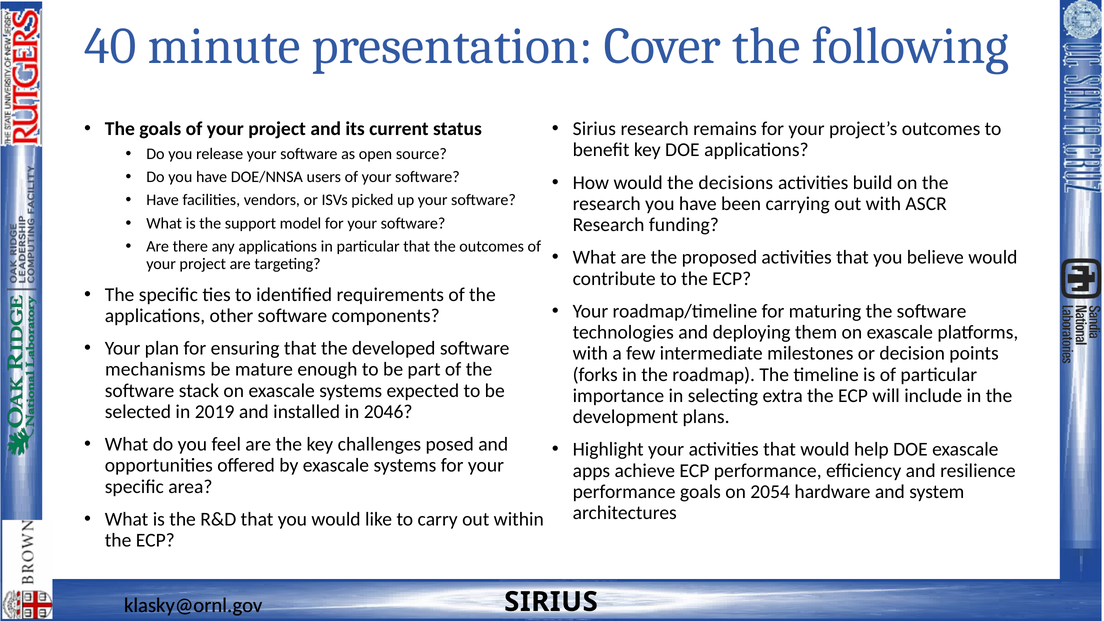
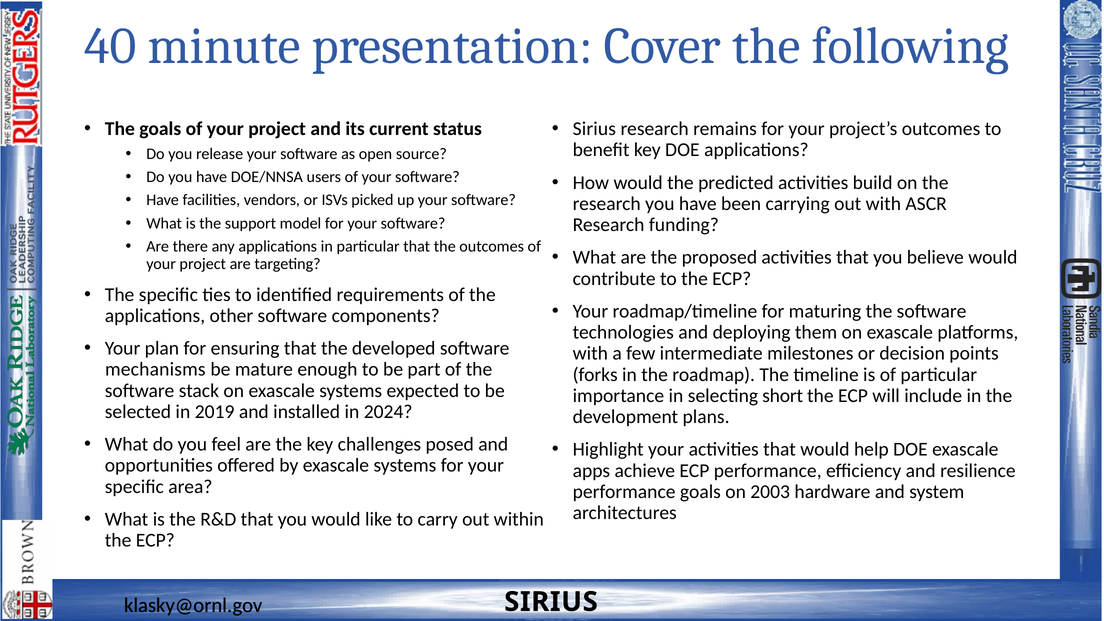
decisions: decisions -> predicted
extra: extra -> short
2046: 2046 -> 2024
2054: 2054 -> 2003
